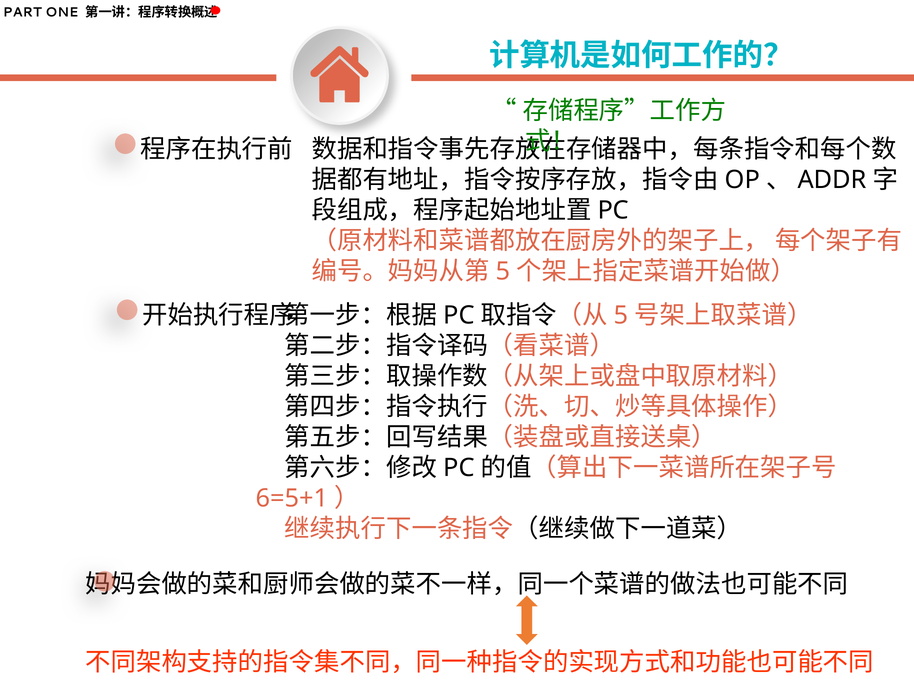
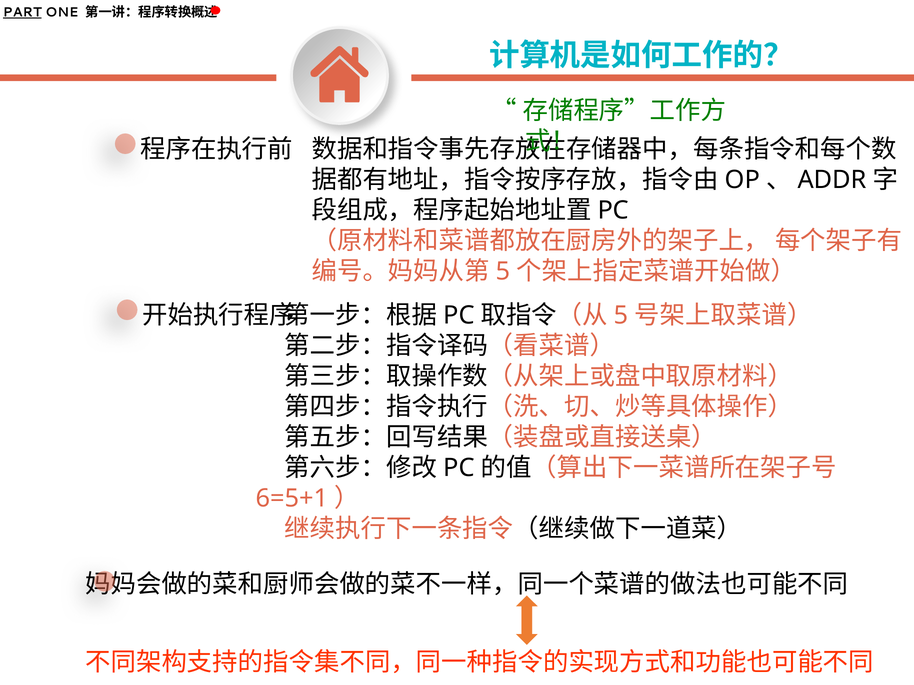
PART underline: none -> present
